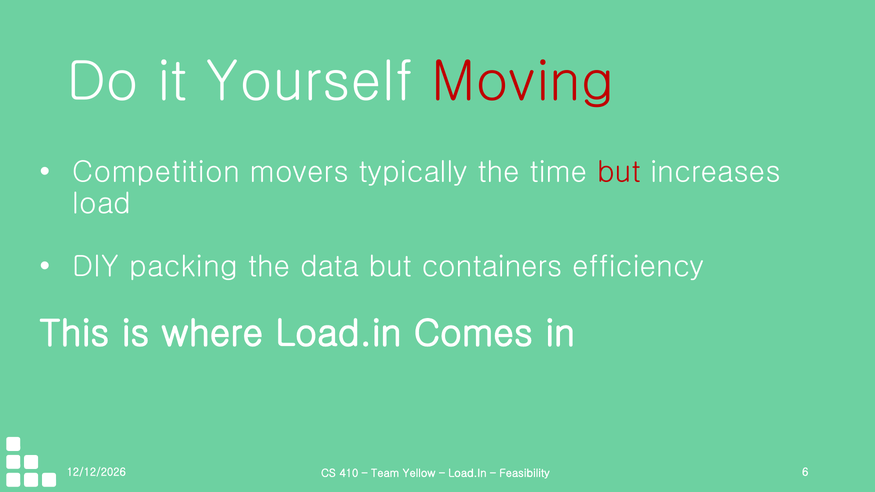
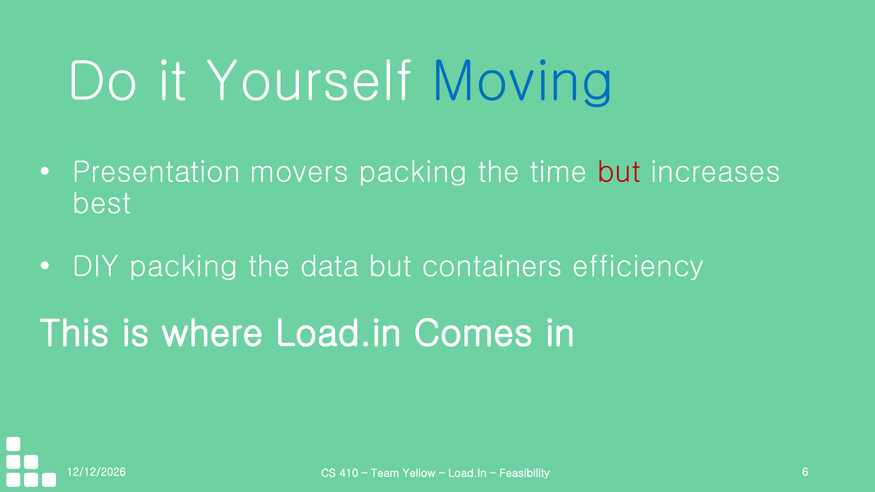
Moving colour: red -> blue
Competition: Competition -> Presentation
movers typically: typically -> packing
load: load -> best
